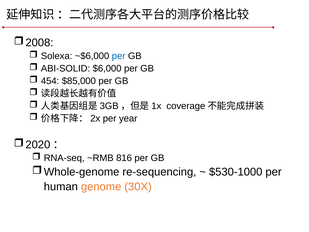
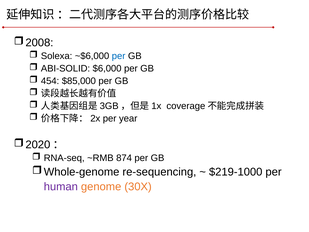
816: 816 -> 874
$530-1000: $530-1000 -> $219-1000
human colour: black -> purple
